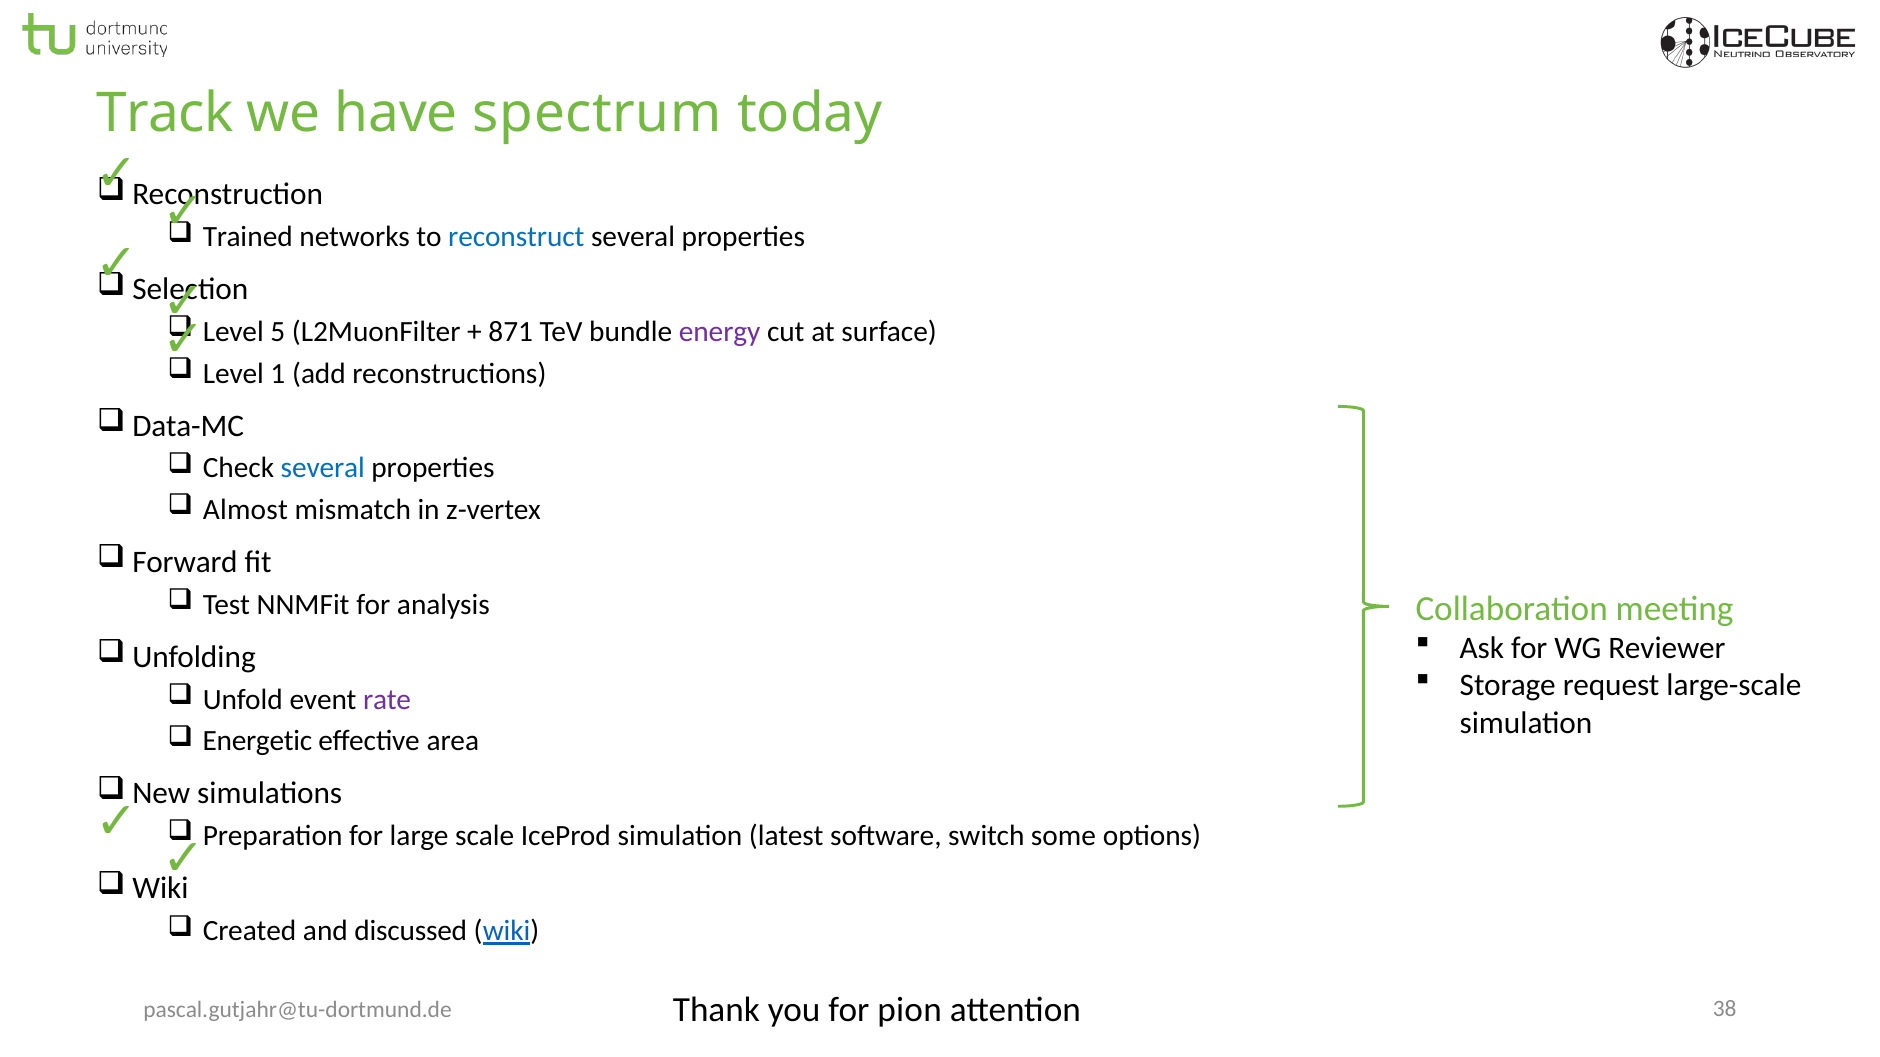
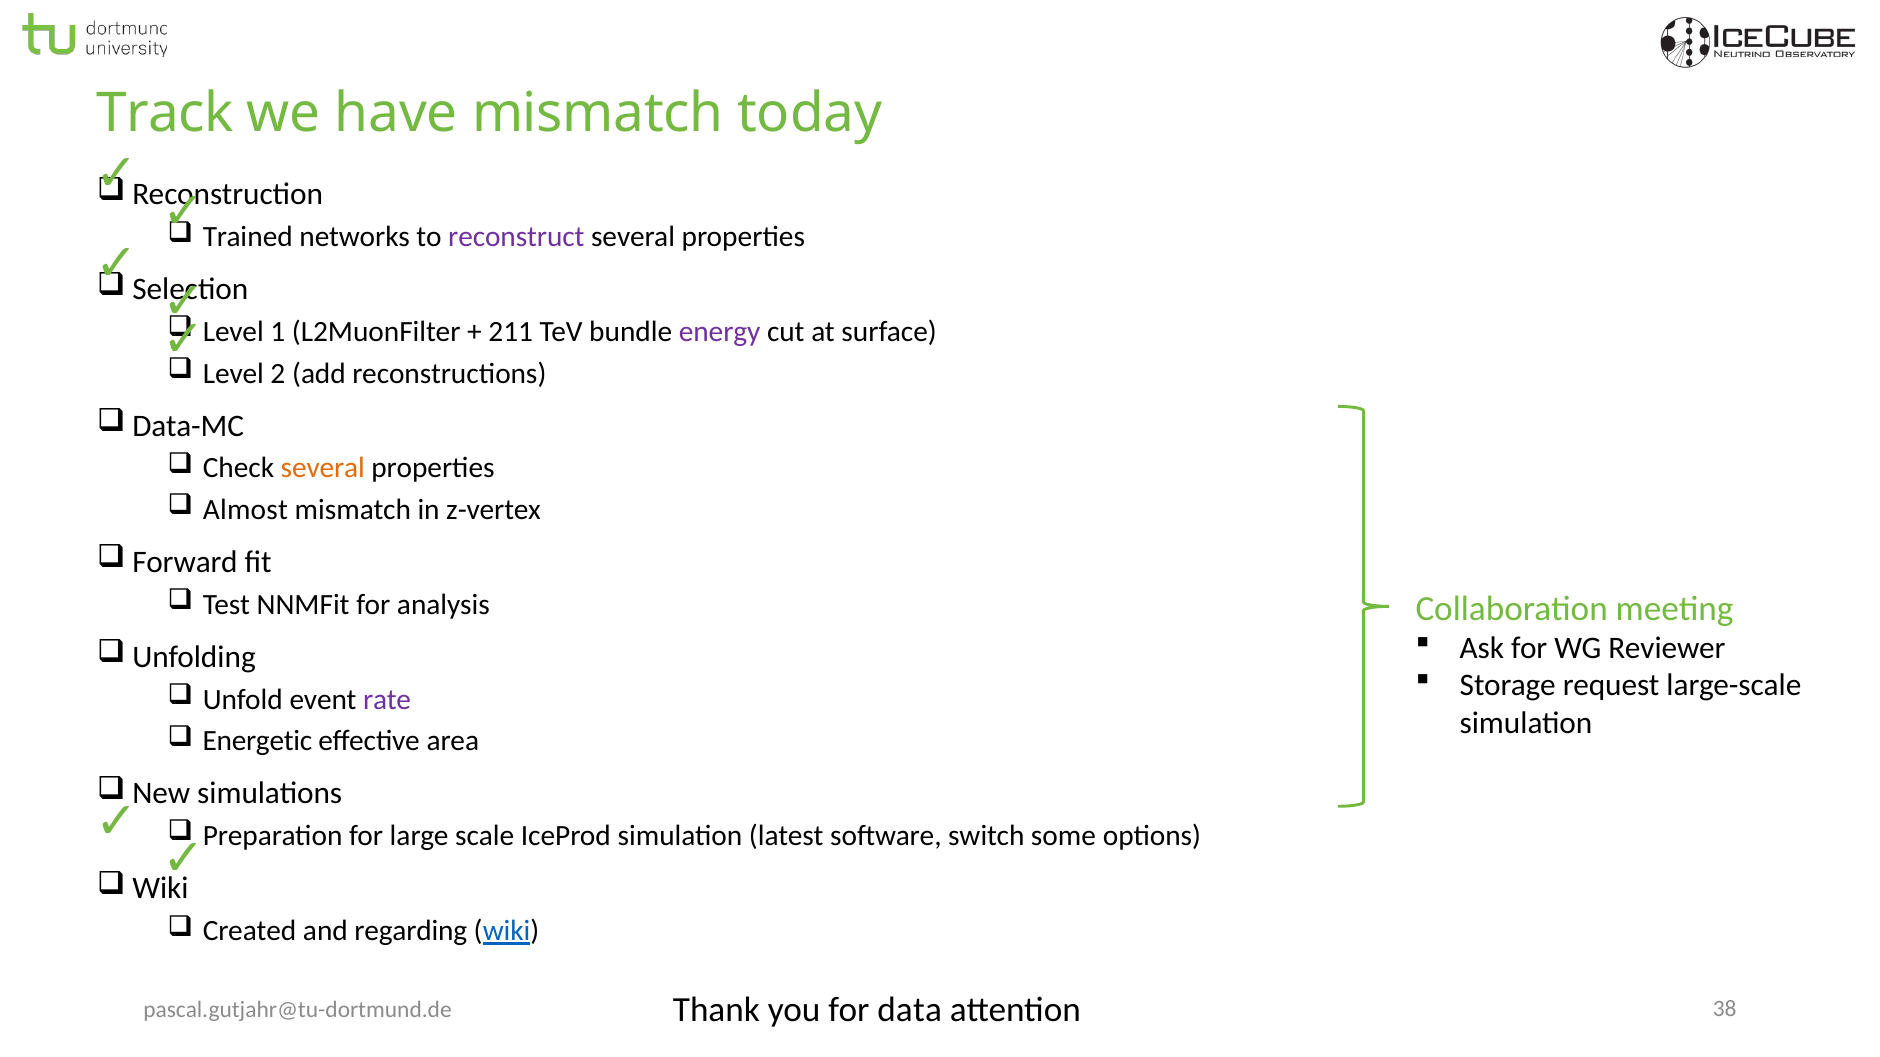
have spectrum: spectrum -> mismatch
reconstruct colour: blue -> purple
5: 5 -> 1
871: 871 -> 211
1: 1 -> 2
several at (323, 468) colour: blue -> orange
discussed: discussed -> regarding
pion: pion -> data
